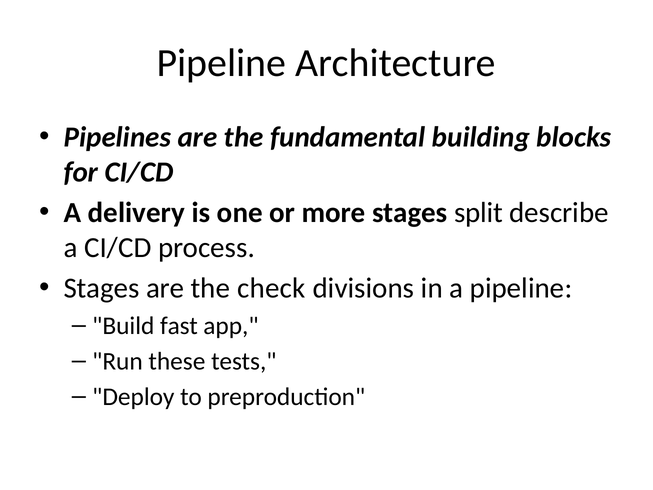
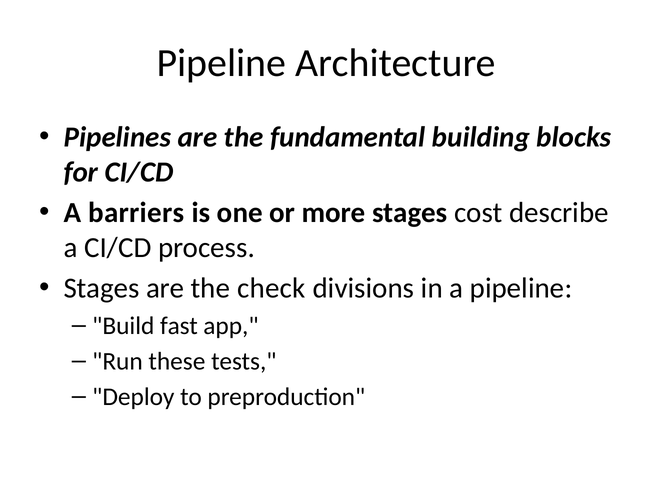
delivery: delivery -> barriers
split: split -> cost
